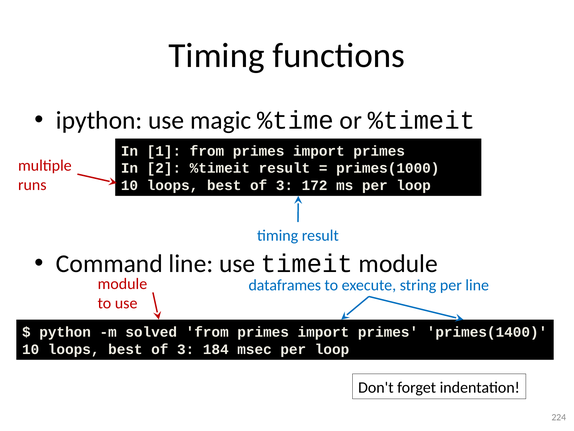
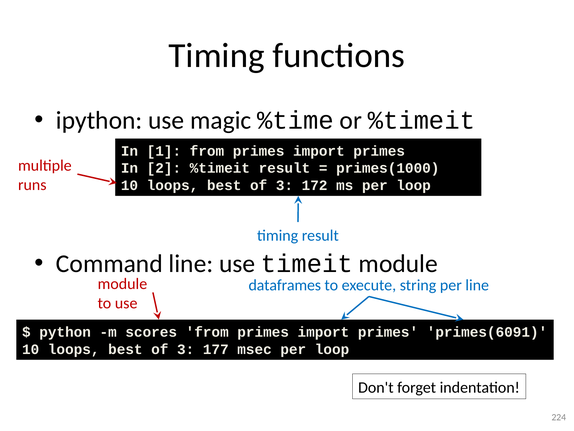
solved: solved -> scores
primes(1400: primes(1400 -> primes(6091
184: 184 -> 177
